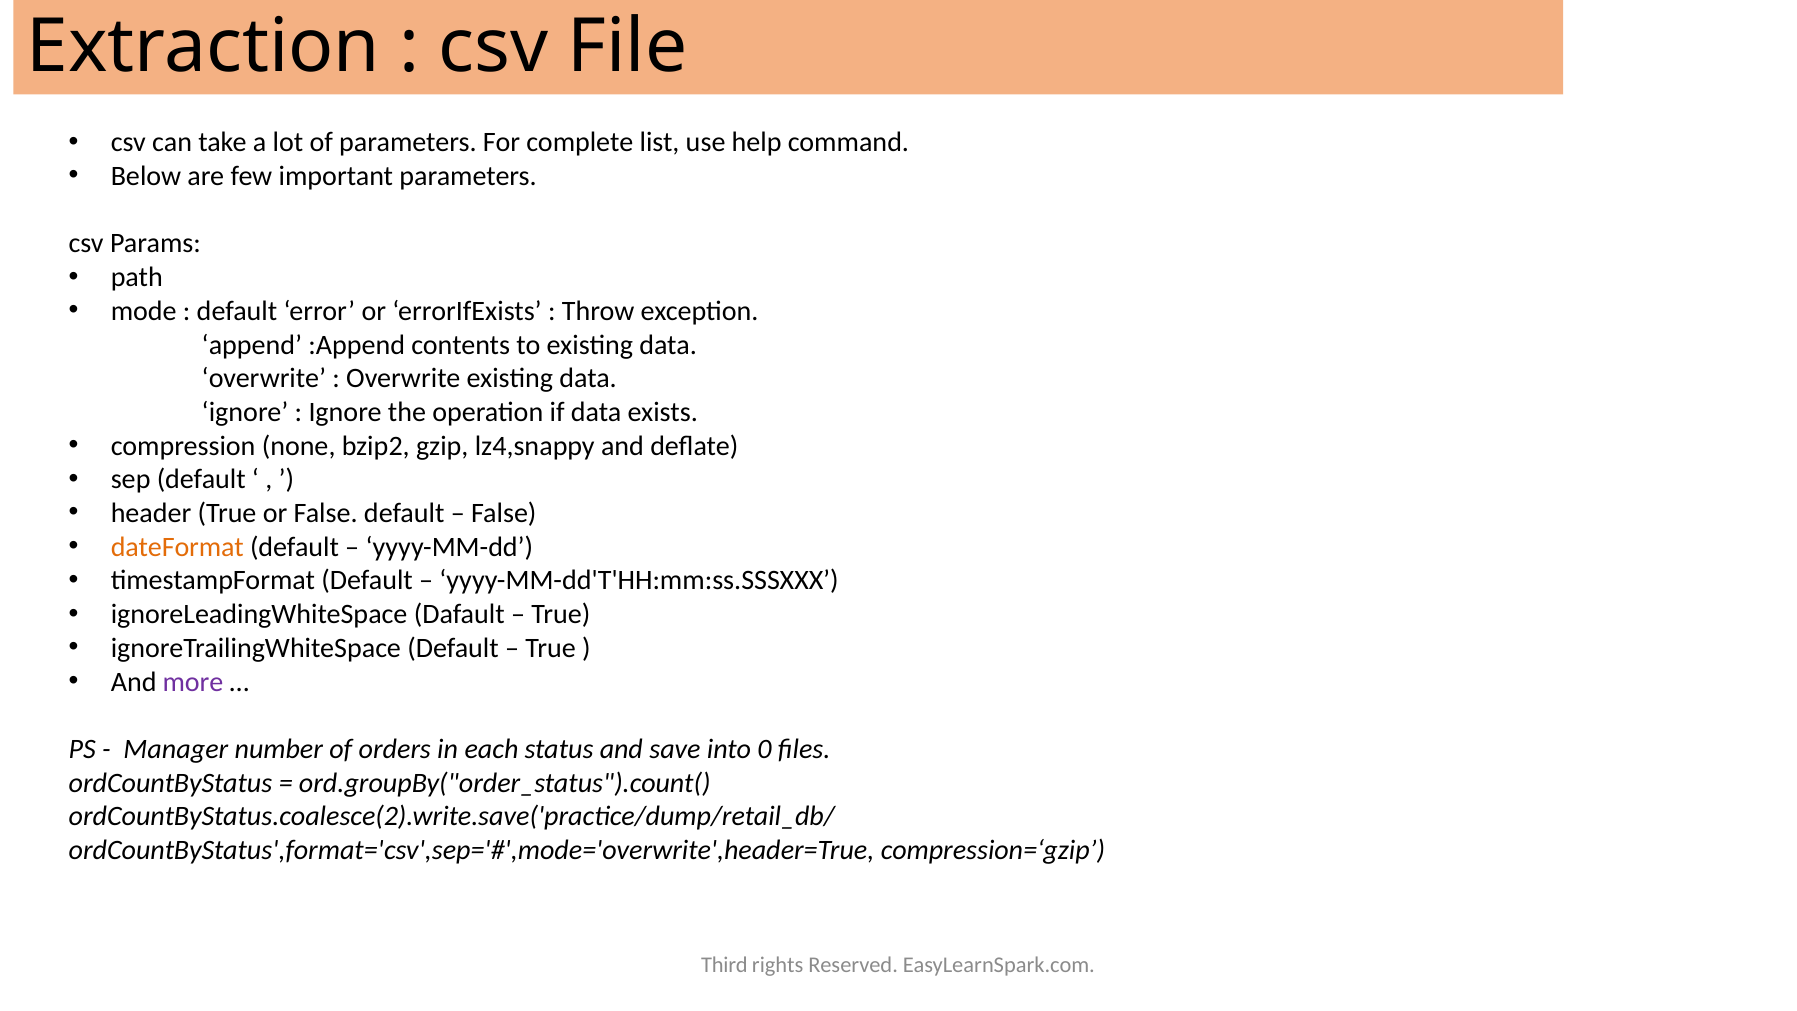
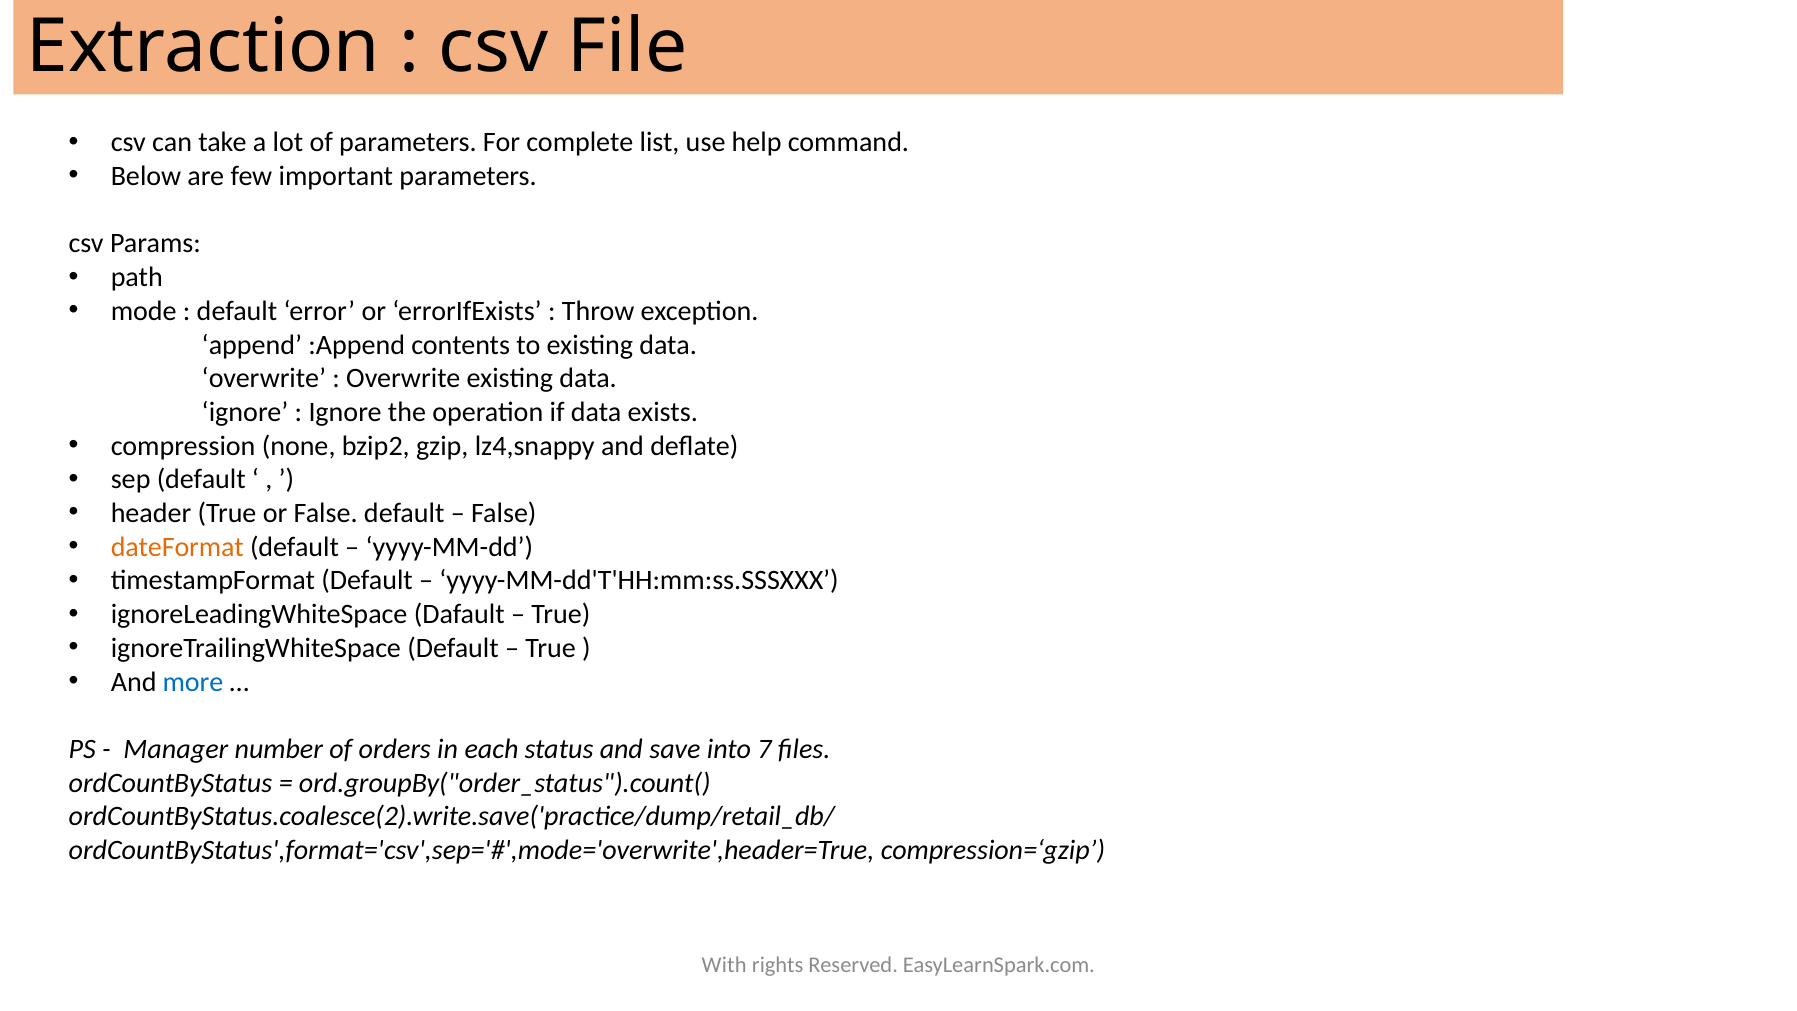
more colour: purple -> blue
0: 0 -> 7
Third: Third -> With
